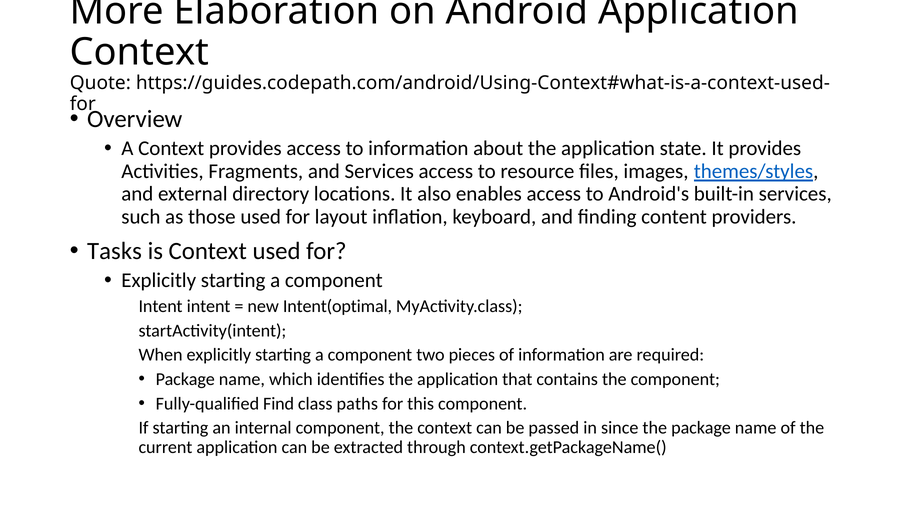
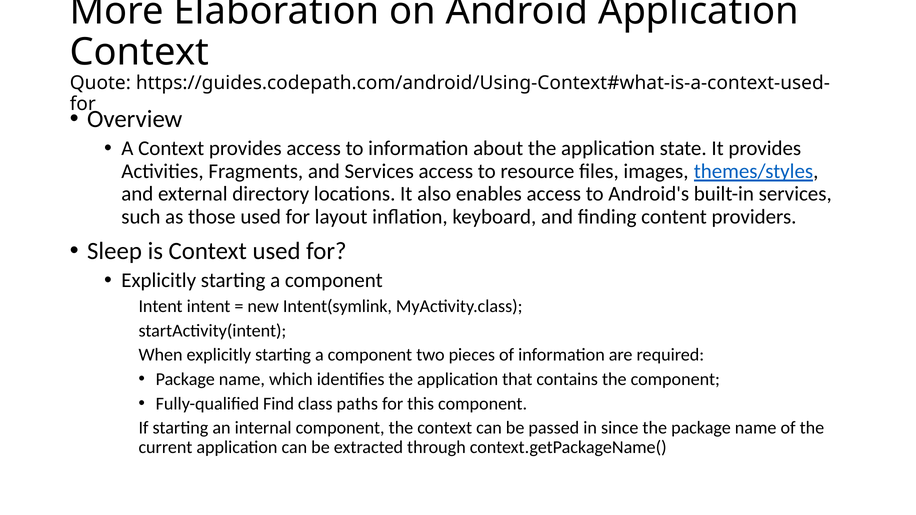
Tasks: Tasks -> Sleep
Intent(optimal: Intent(optimal -> Intent(symlink
